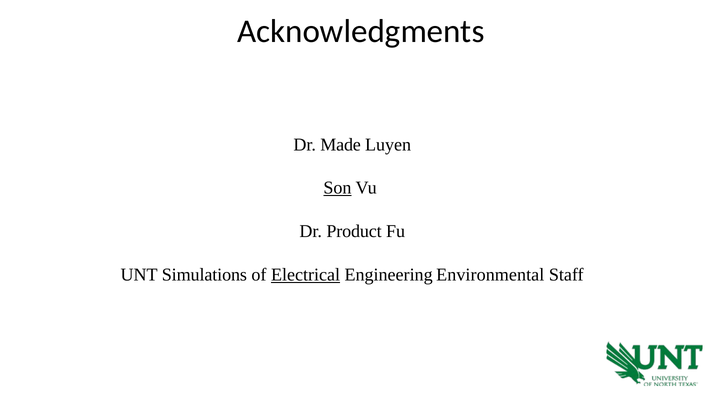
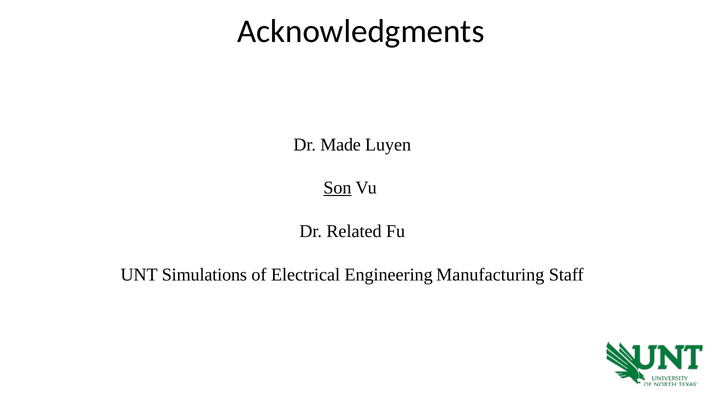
Product: Product -> Related
Electrical underline: present -> none
Environmental: Environmental -> Manufacturing
